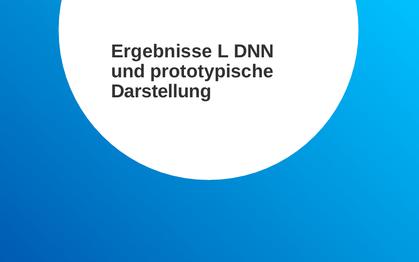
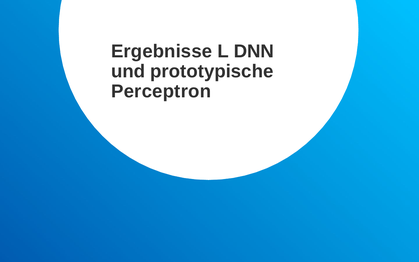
Darstellung: Darstellung -> Perceptron
